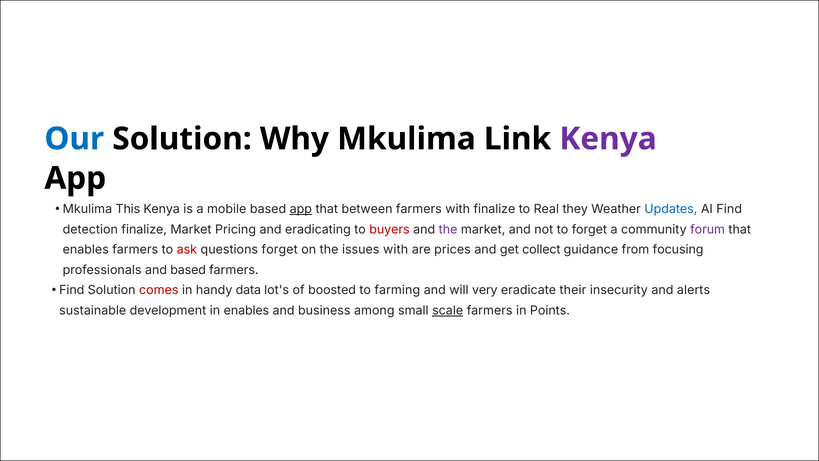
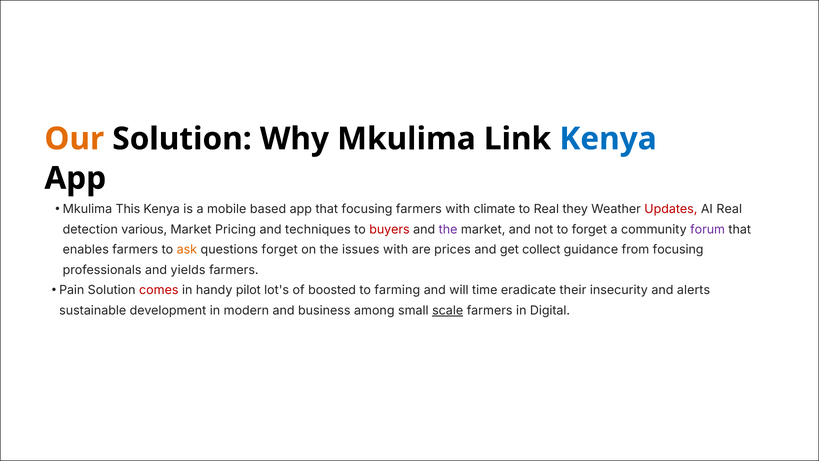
Our colour: blue -> orange
Kenya at (608, 139) colour: purple -> blue
app at (301, 209) underline: present -> none
that between: between -> focusing
with finalize: finalize -> climate
Updates colour: blue -> red
AI Find: Find -> Real
detection finalize: finalize -> various
eradicating: eradicating -> techniques
ask colour: red -> orange
and based: based -> yields
Find at (72, 290): Find -> Pain
data: data -> pilot
very: very -> time
in enables: enables -> modern
Points: Points -> Digital
